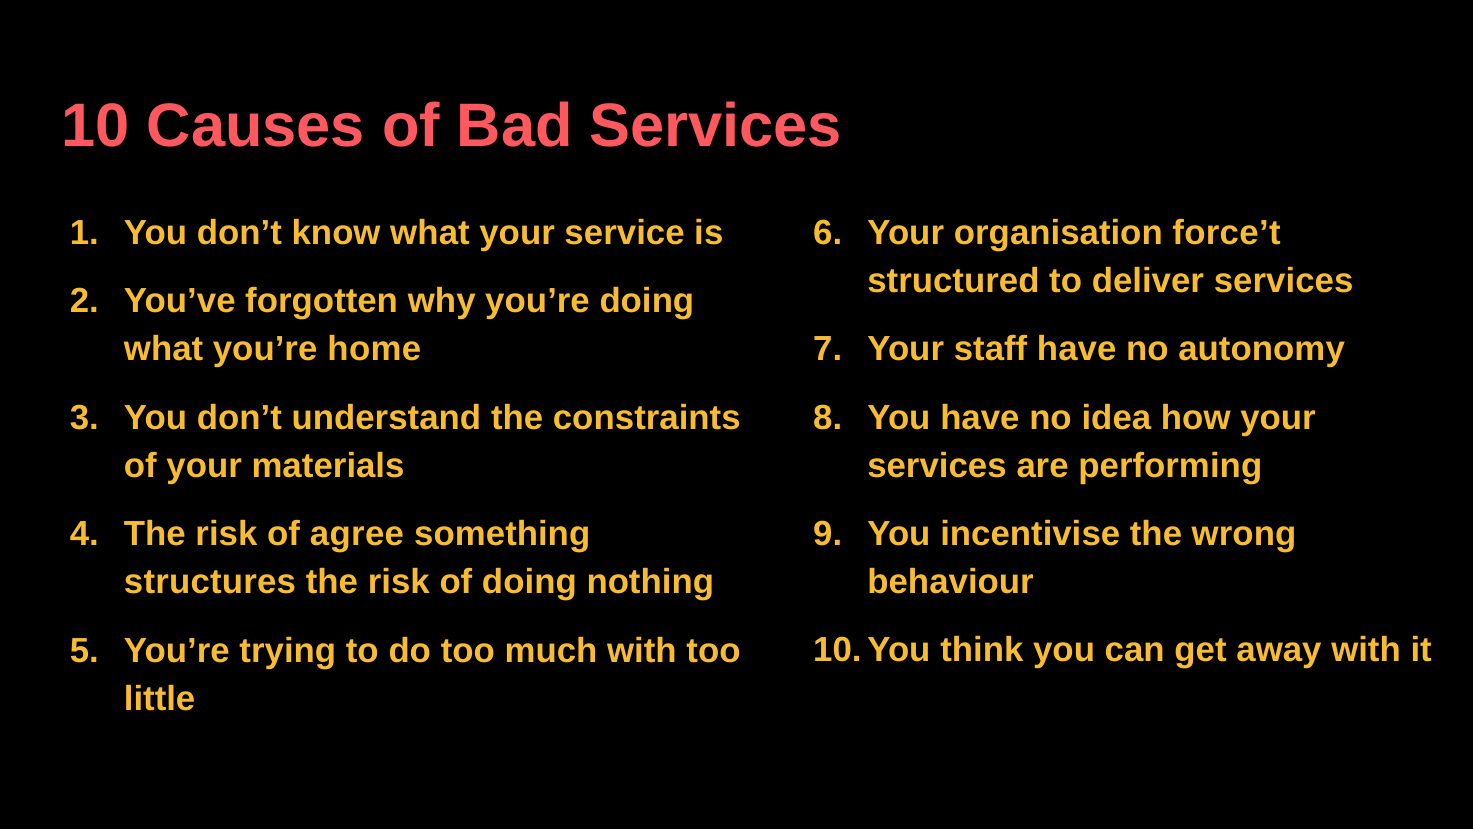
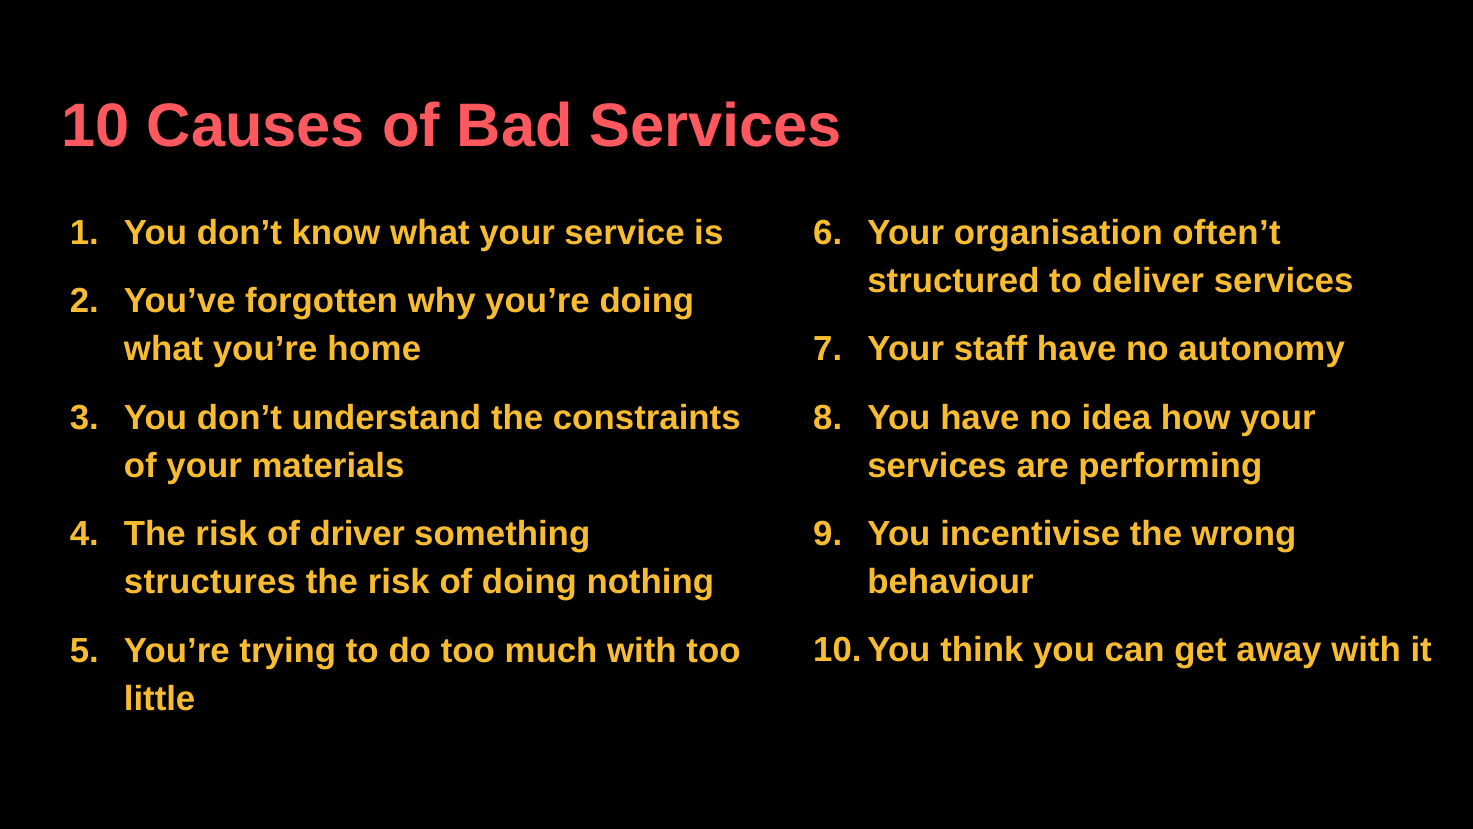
force’t: force’t -> often’t
agree: agree -> driver
